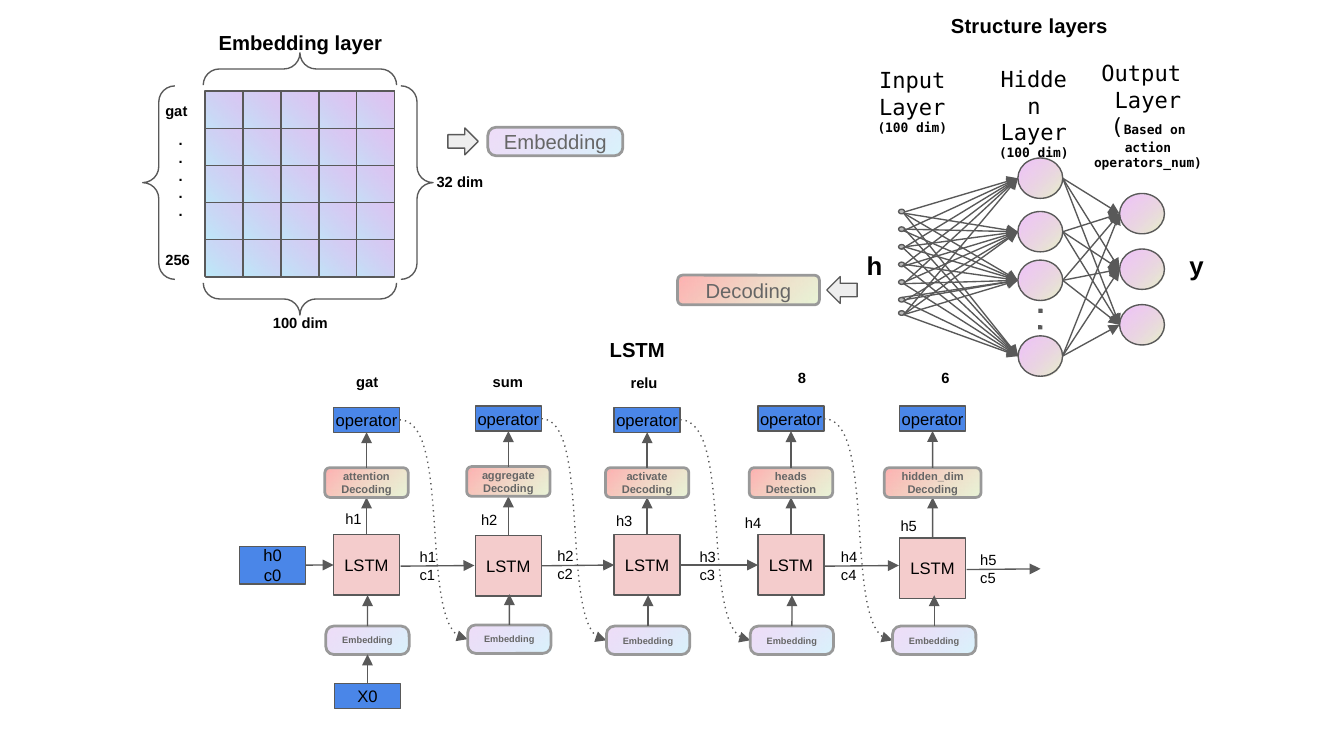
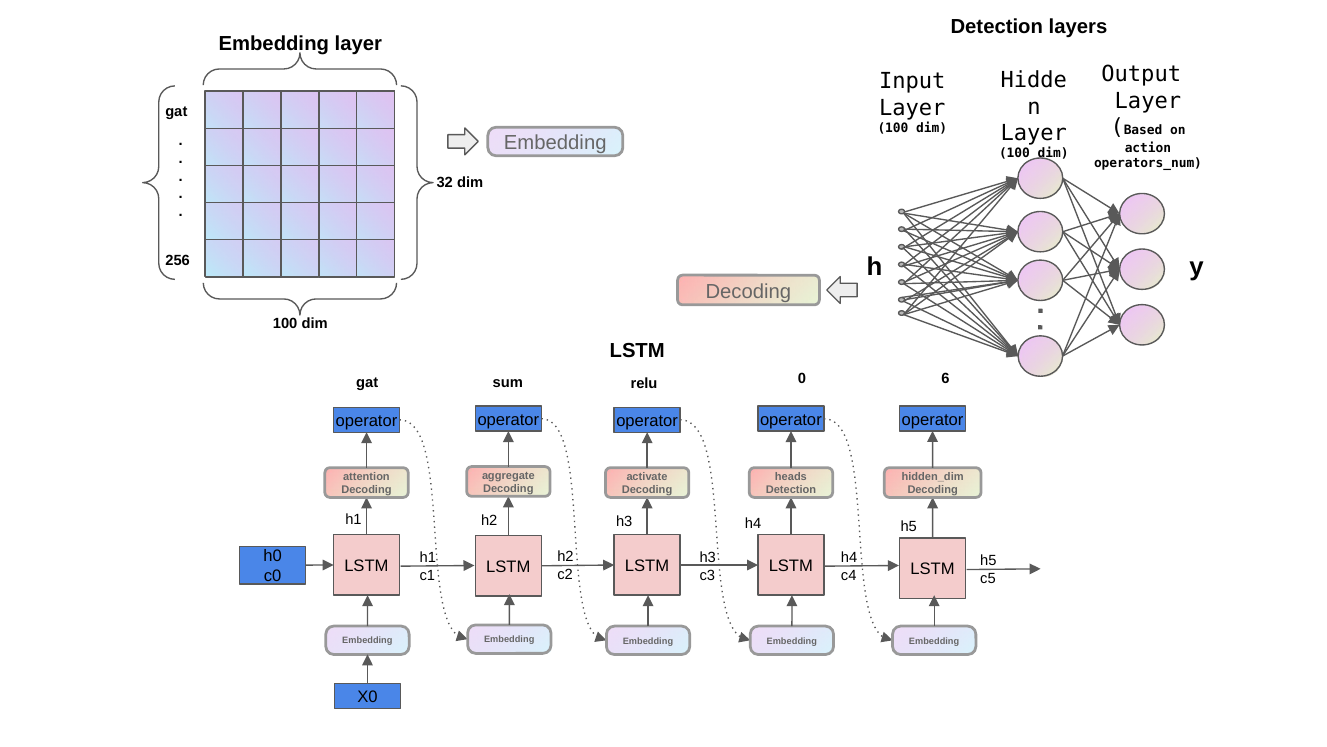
Structure at (997, 27): Structure -> Detection
8: 8 -> 0
